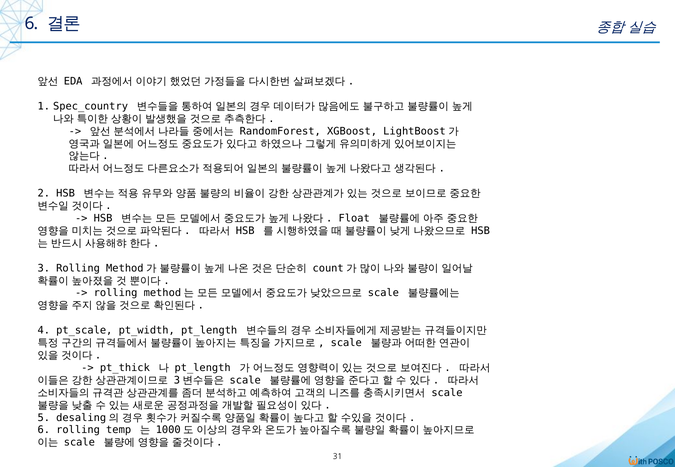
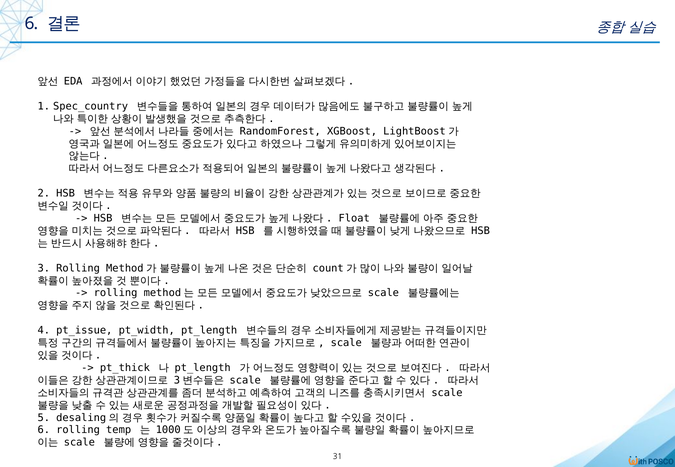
pt_scale: pt_scale -> pt_issue
